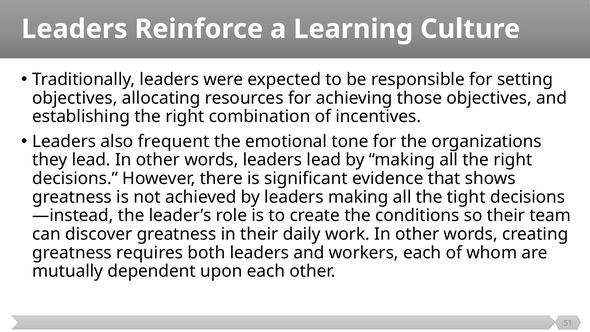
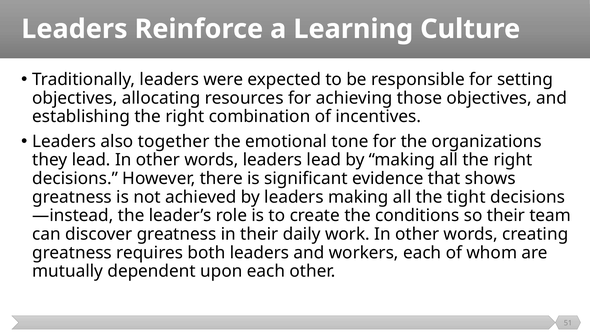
frequent: frequent -> together
